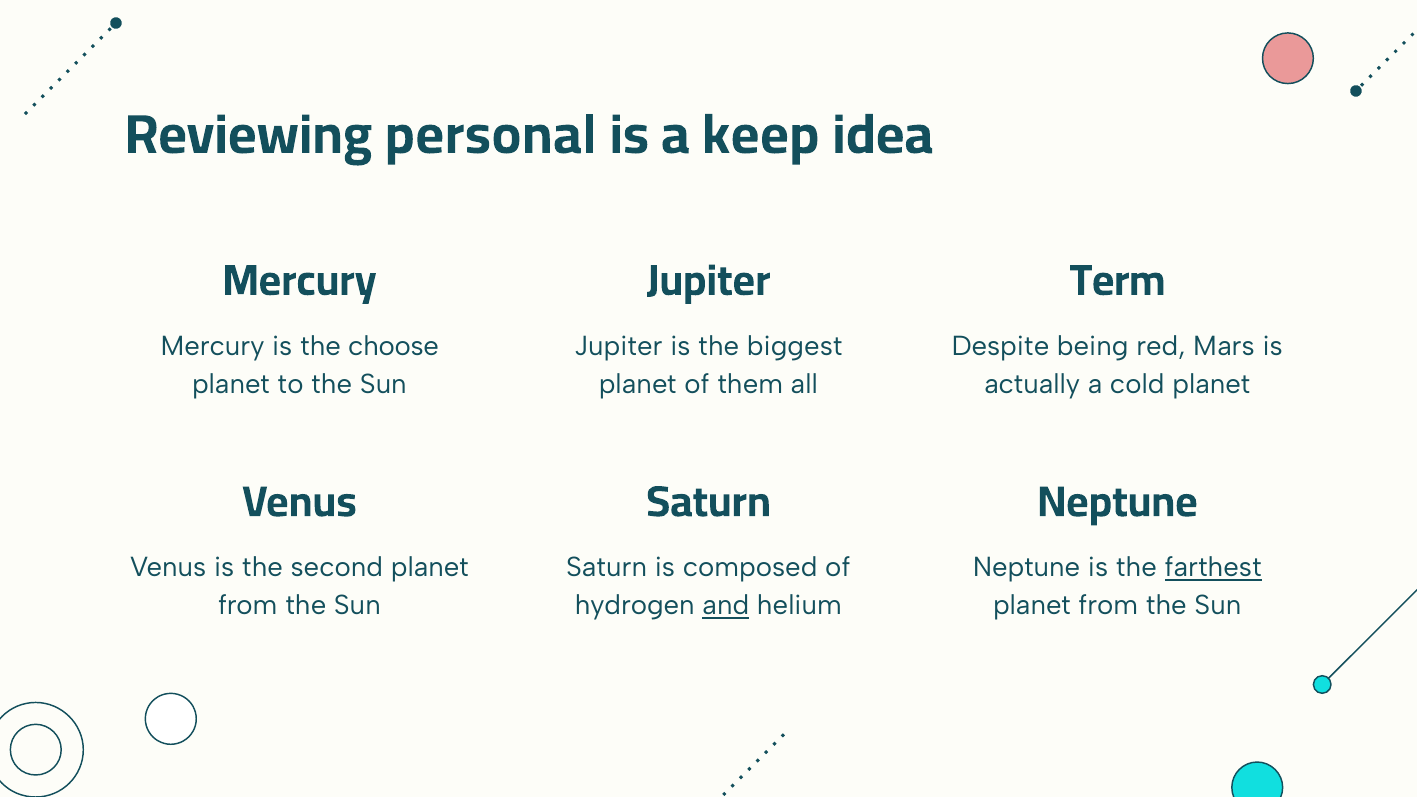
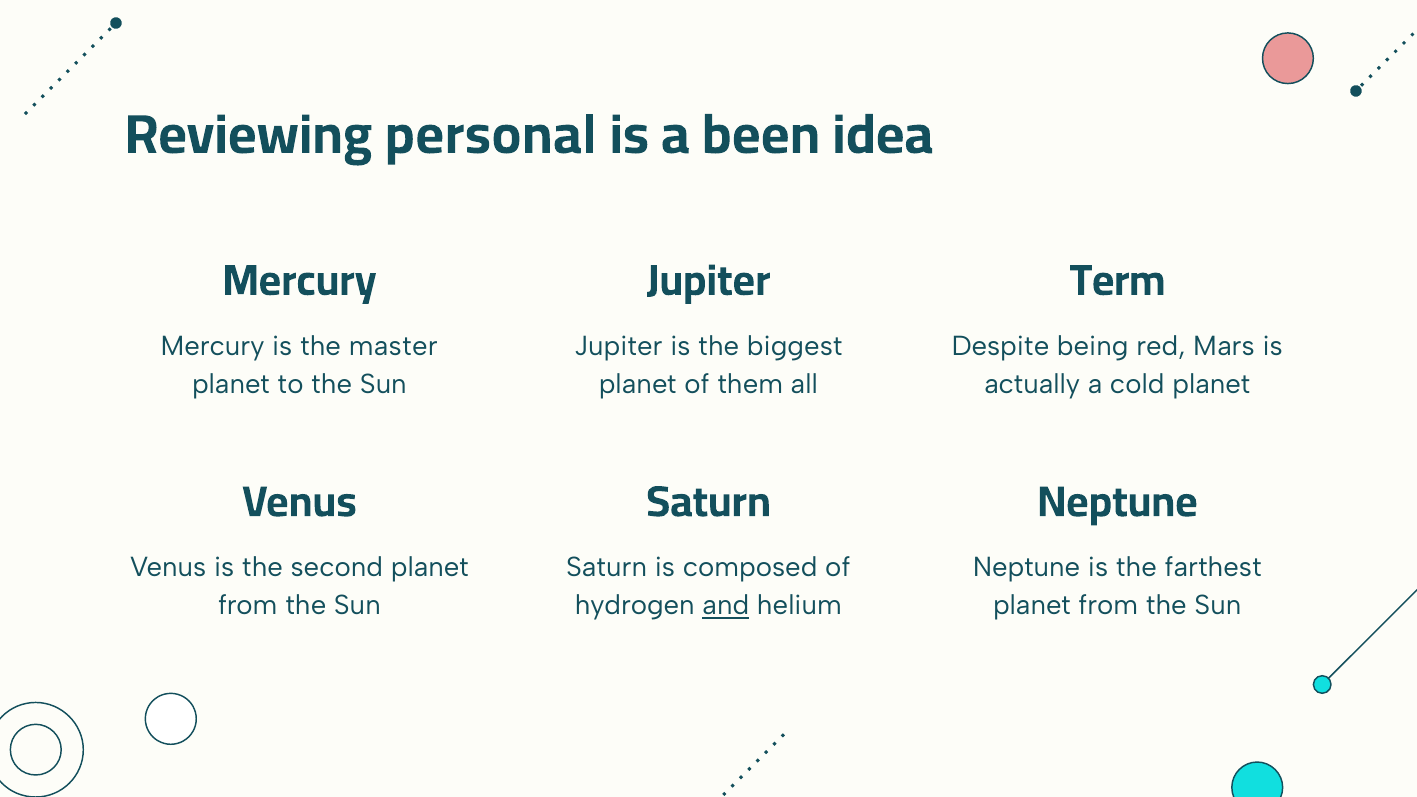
keep: keep -> been
choose: choose -> master
farthest underline: present -> none
